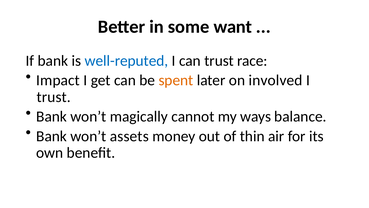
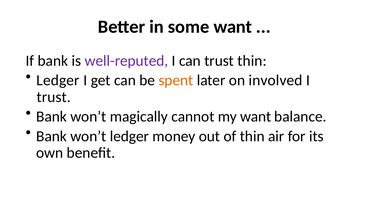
well-reputed colour: blue -> purple
trust race: race -> thin
Impact at (58, 80): Impact -> Ledger
my ways: ways -> want
won’t assets: assets -> ledger
